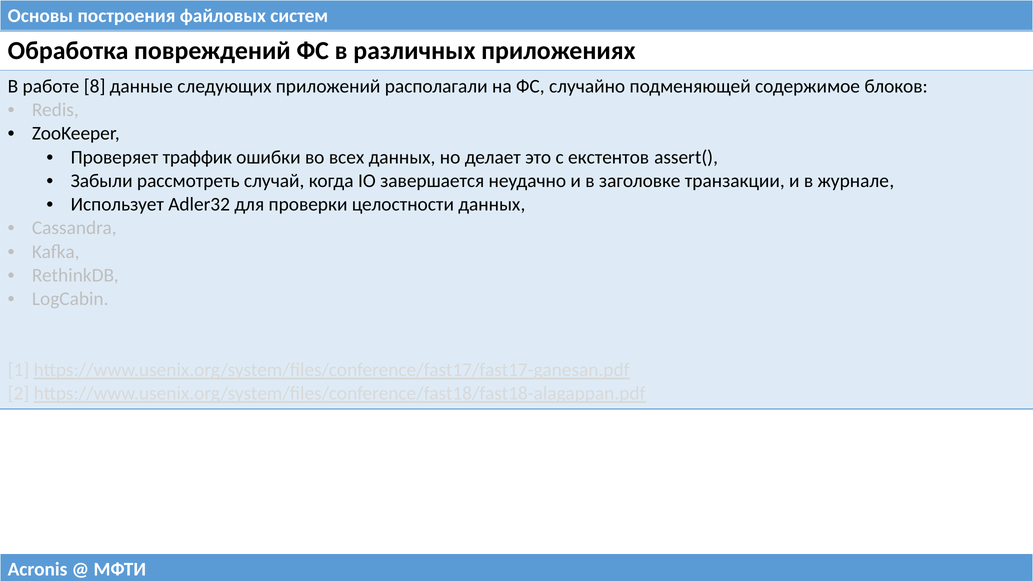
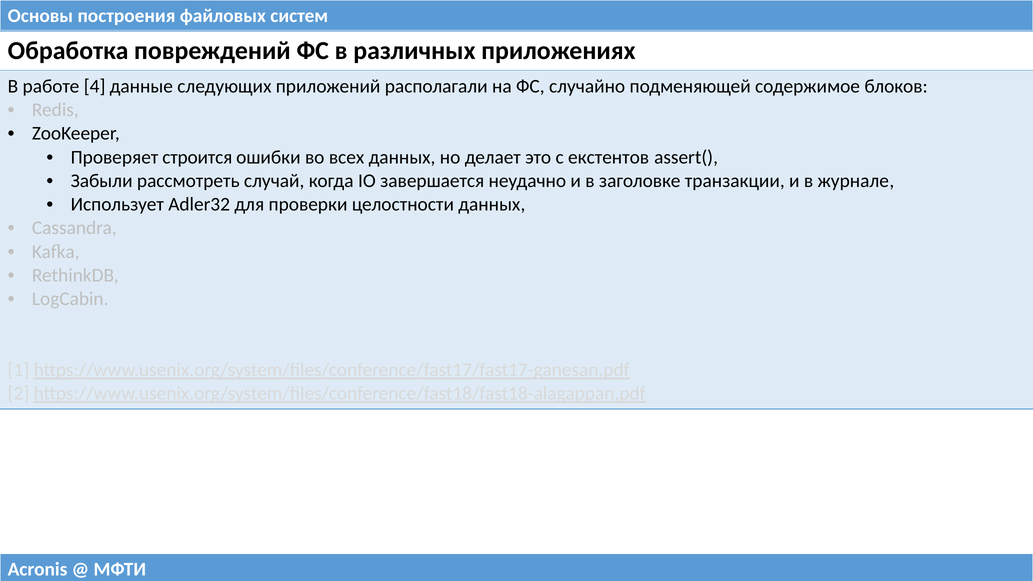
8: 8 -> 4
траффик: траффик -> строится
